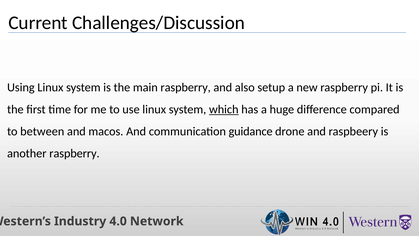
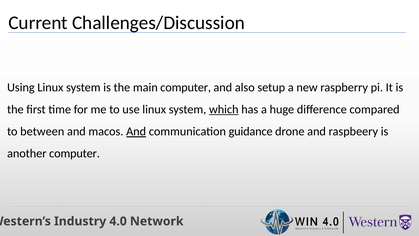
main raspberry: raspberry -> computer
And at (136, 131) underline: none -> present
another raspberry: raspberry -> computer
